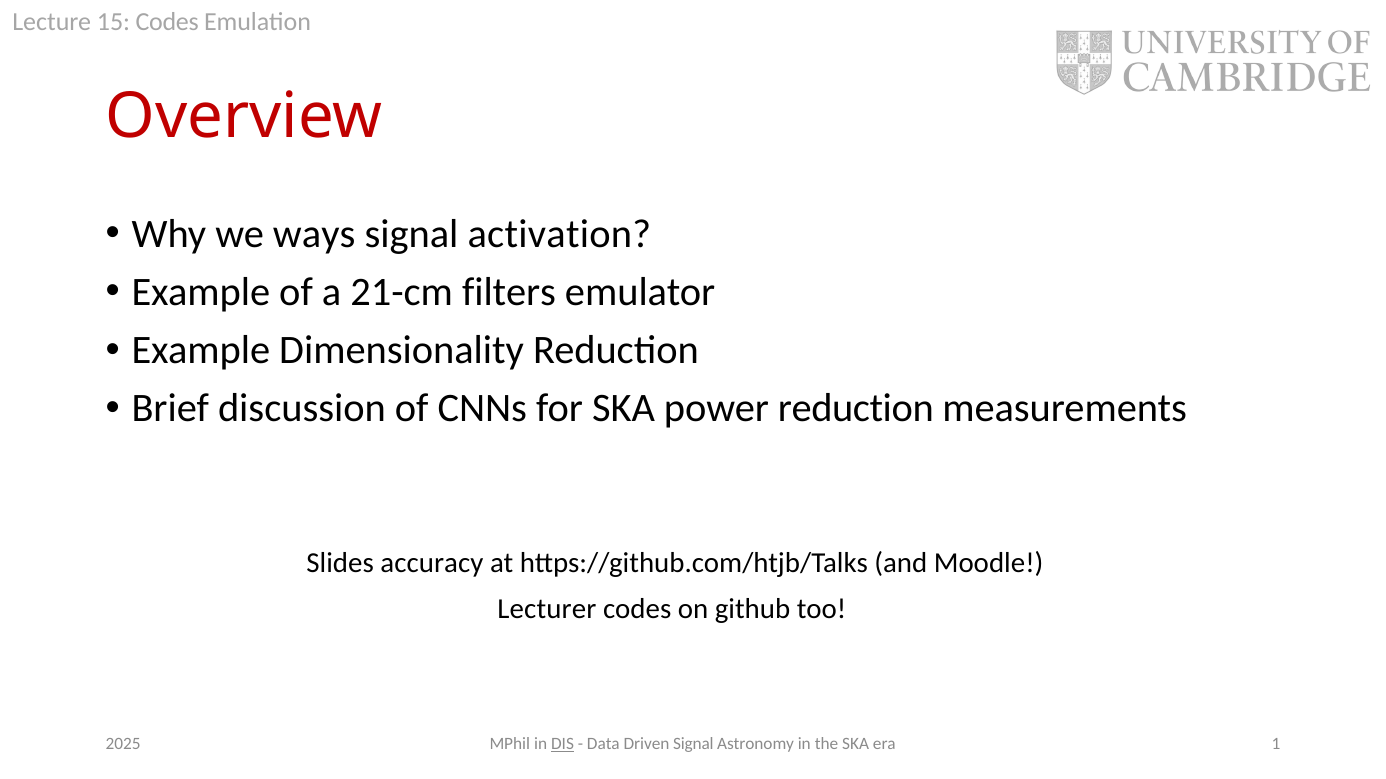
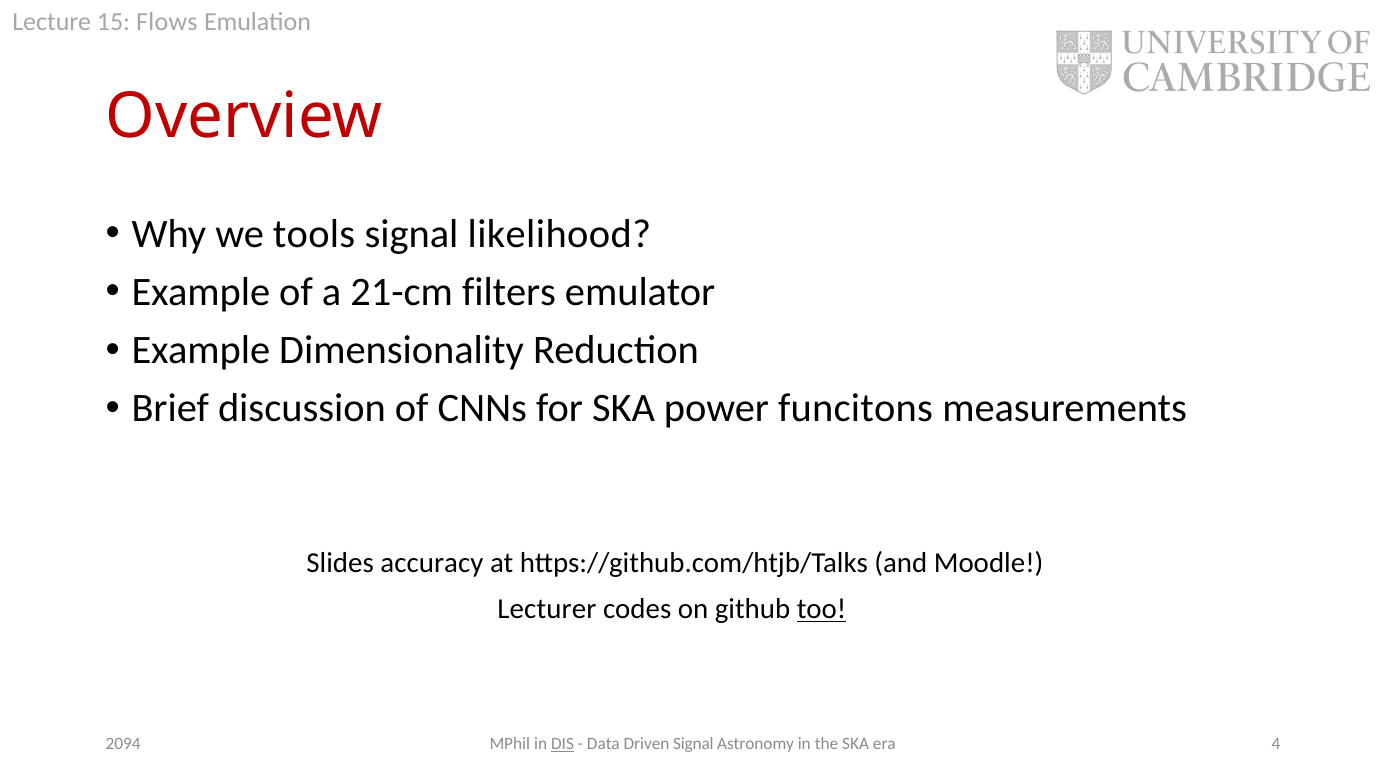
Codes at (167, 22): Codes -> Flows
ways: ways -> tools
activation: activation -> likelihood
power reduction: reduction -> funcitons
too underline: none -> present
1: 1 -> 4
2025: 2025 -> 2094
